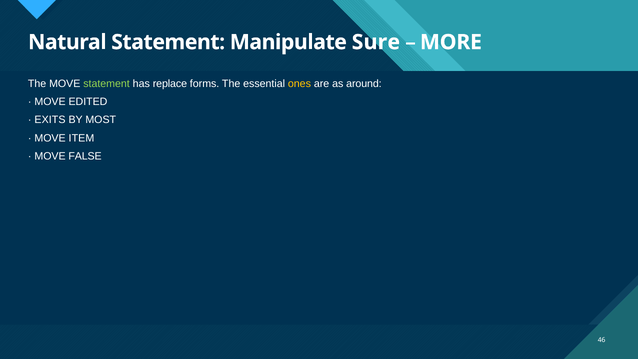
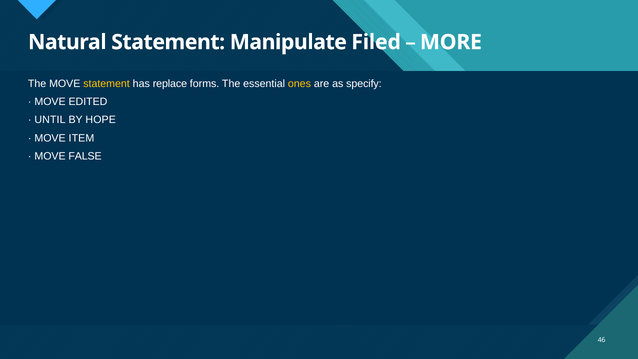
Sure: Sure -> Filed
statement at (107, 84) colour: light green -> yellow
around: around -> specify
EXITS: EXITS -> UNTIL
MOST: MOST -> HOPE
